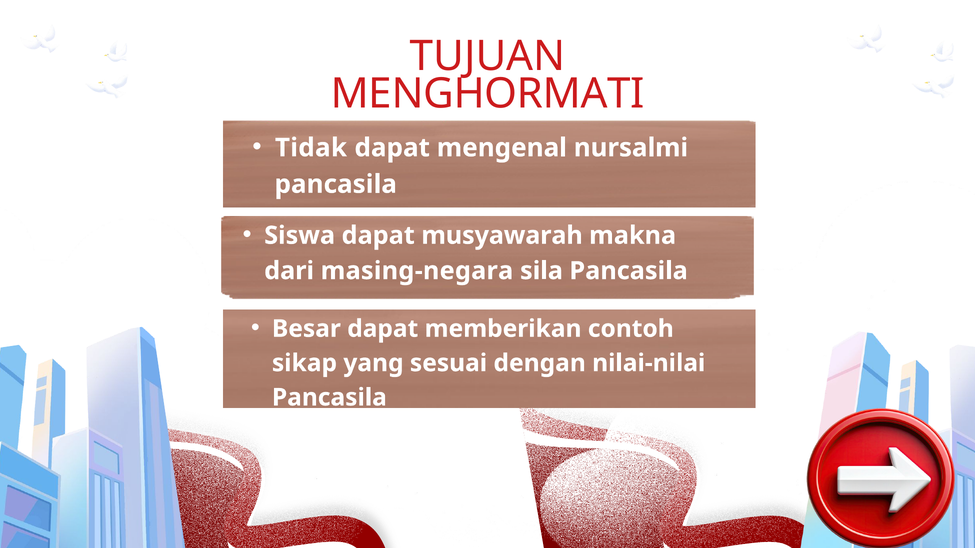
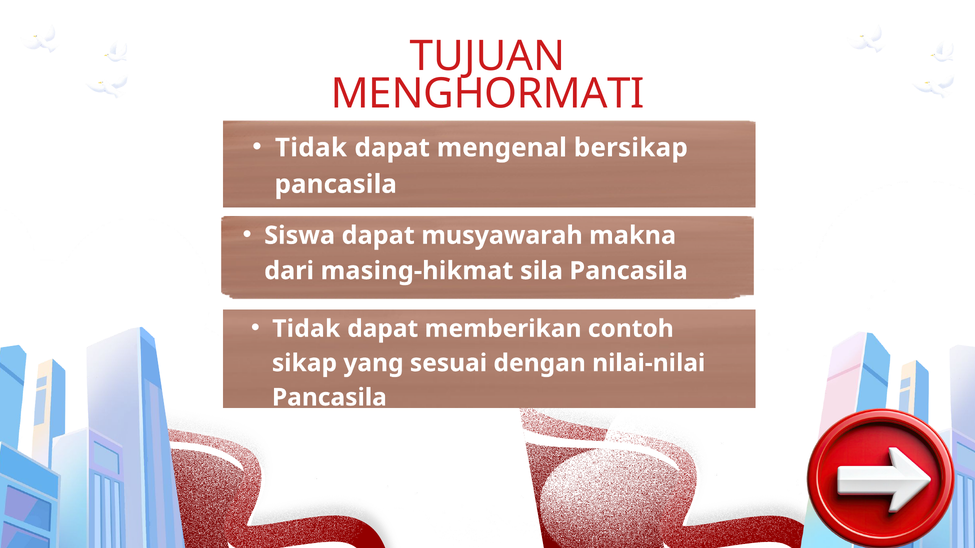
nursalmi: nursalmi -> bersikap
masing-negara: masing-negara -> masing-hikmat
Besar at (306, 329): Besar -> Tidak
